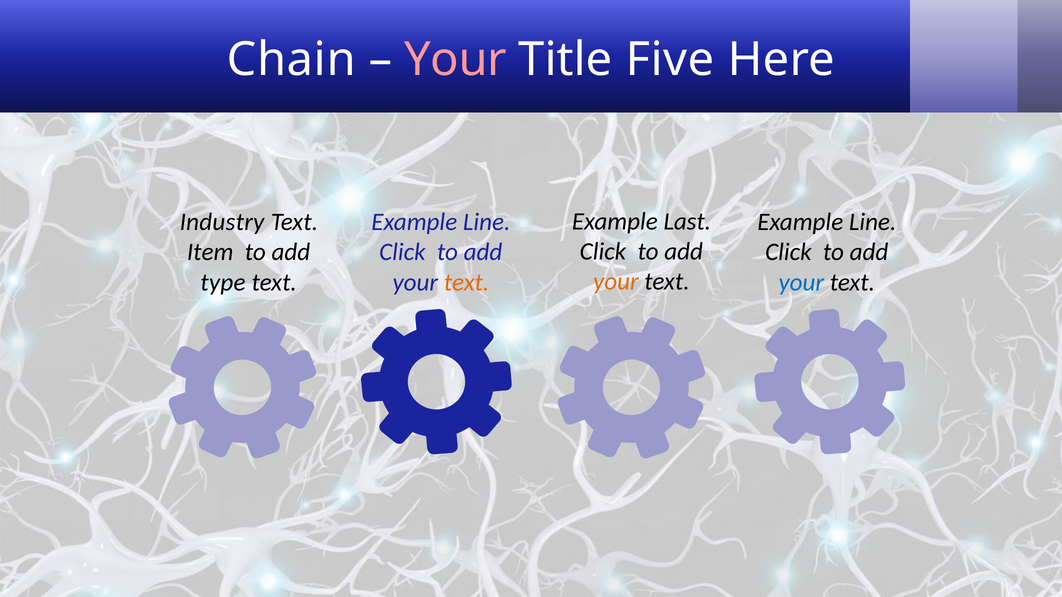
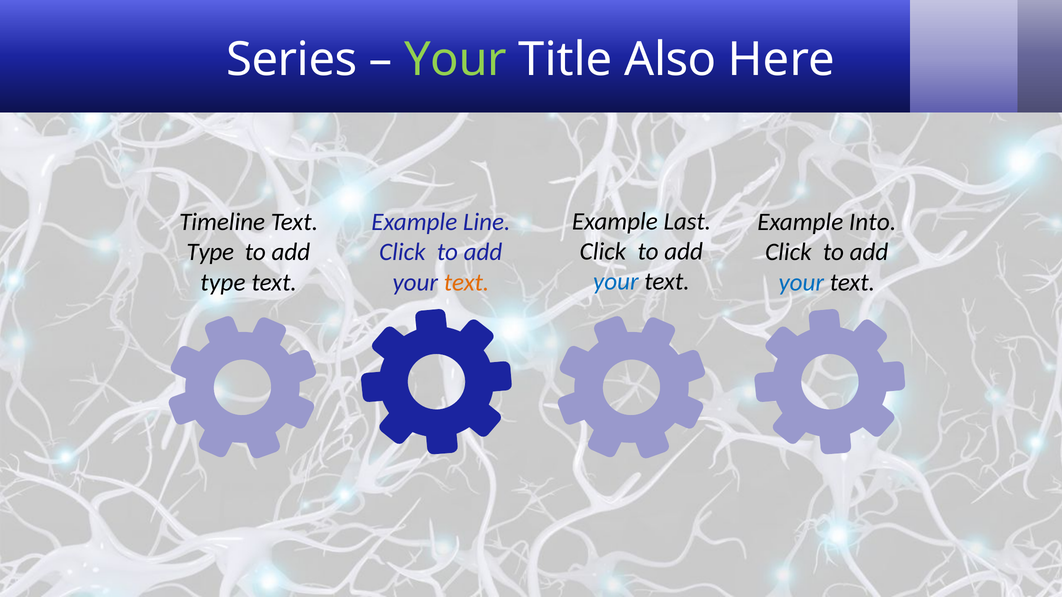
Chain: Chain -> Series
Your at (456, 60) colour: pink -> light green
Five: Five -> Also
Industry: Industry -> Timeline
Line at (873, 222): Line -> Into
Item at (210, 252): Item -> Type
your at (616, 282) colour: orange -> blue
